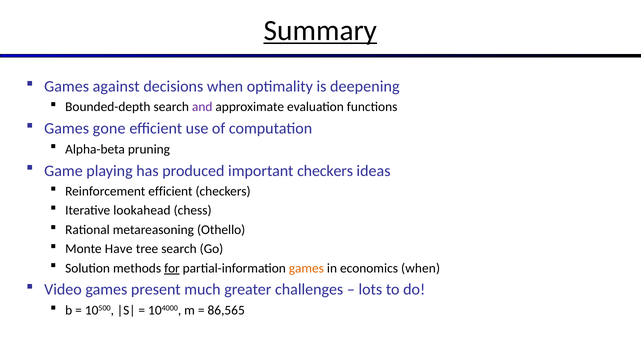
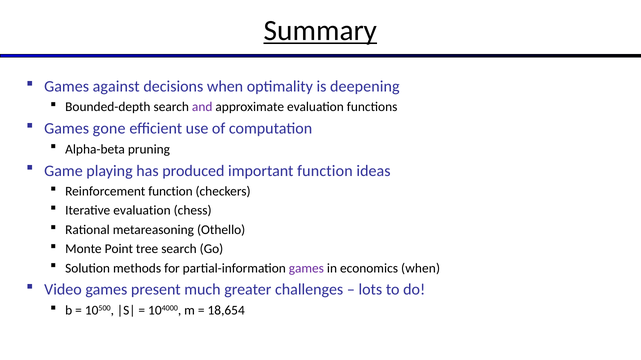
important checkers: checkers -> function
Reinforcement efficient: efficient -> function
Iterative lookahead: lookahead -> evaluation
Have: Have -> Point
for underline: present -> none
games at (306, 269) colour: orange -> purple
86,565: 86,565 -> 18,654
